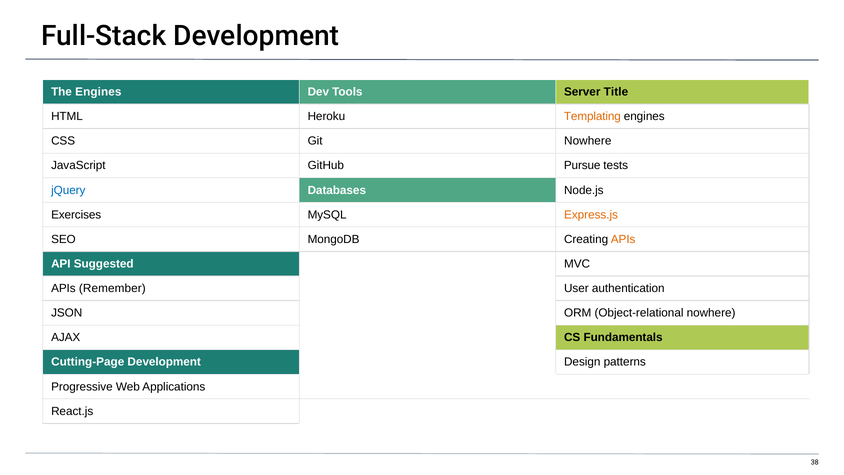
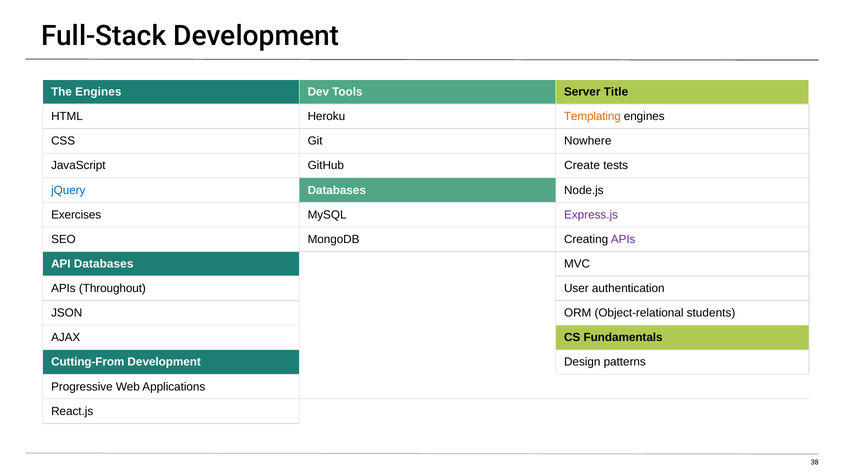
Pursue: Pursue -> Create
Express.js colour: orange -> purple
APIs at (623, 239) colour: orange -> purple
API Suggested: Suggested -> Databases
Remember: Remember -> Throughout
Object-relational nowhere: nowhere -> students
Cutting-Page: Cutting-Page -> Cutting-From
